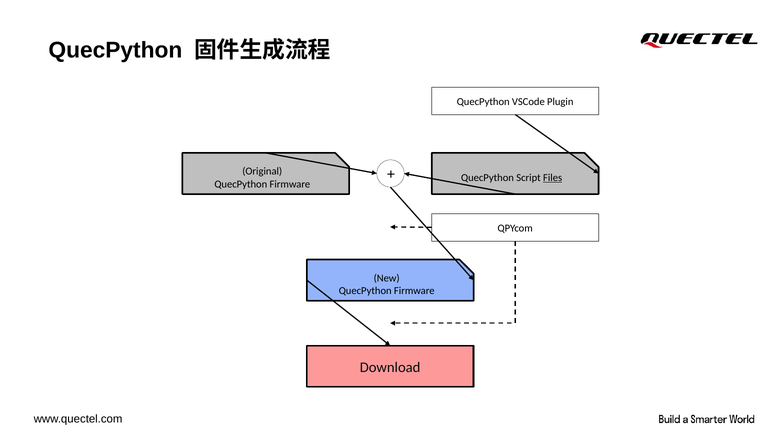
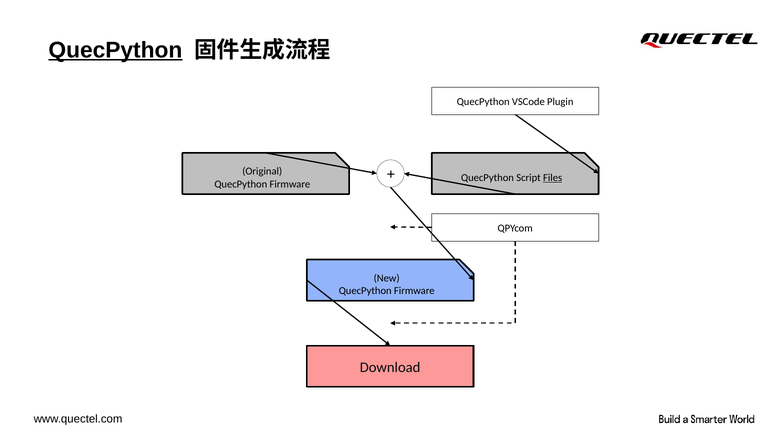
QuecPython at (115, 50) underline: none -> present
